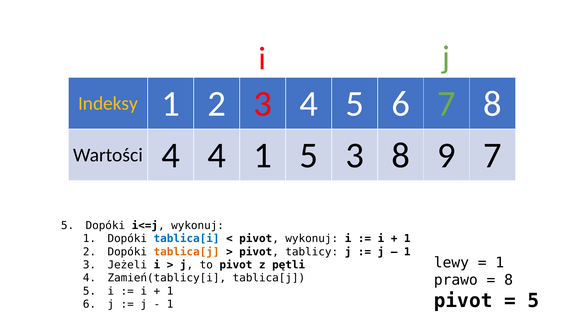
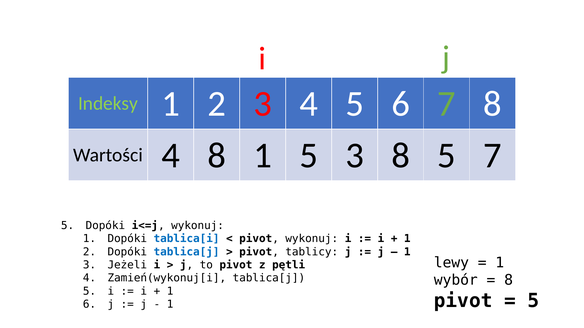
Indeksy colour: yellow -> light green
4 4: 4 -> 8
8 9: 9 -> 5
tablica[j at (187, 252) colour: orange -> blue
Zamień(tablicy[i: Zamień(tablicy[i -> Zamień(wykonuj[i
prawo: prawo -> wybór
